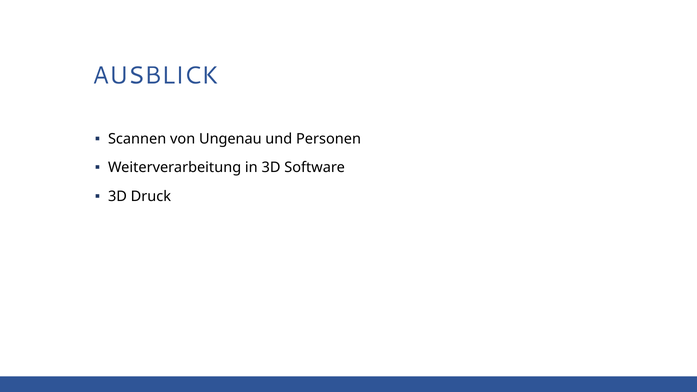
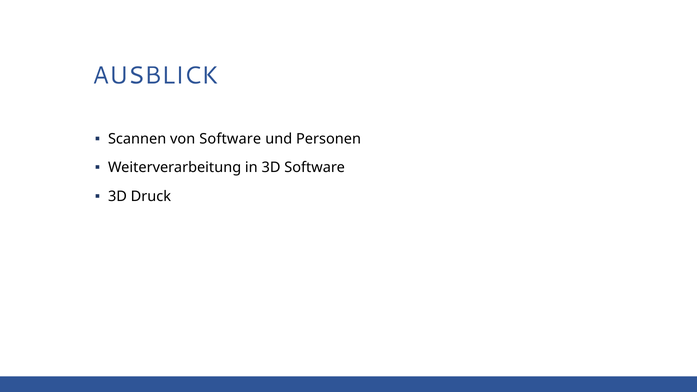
von Ungenau: Ungenau -> Software
